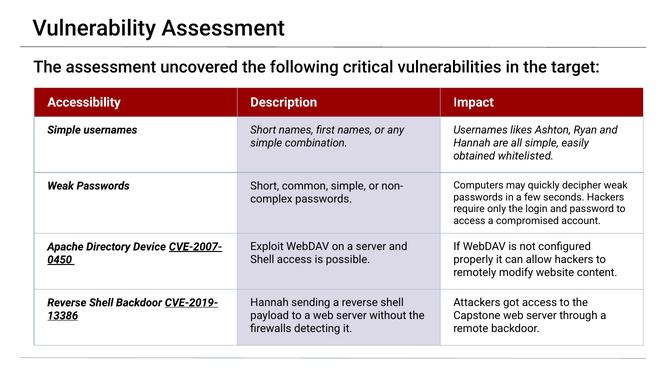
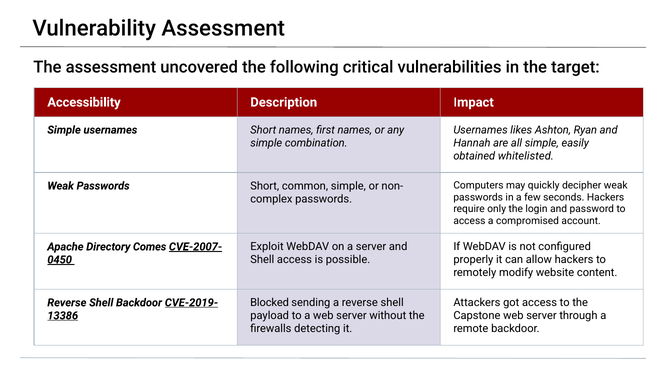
Device: Device -> Comes
Hannah at (270, 302): Hannah -> Blocked
